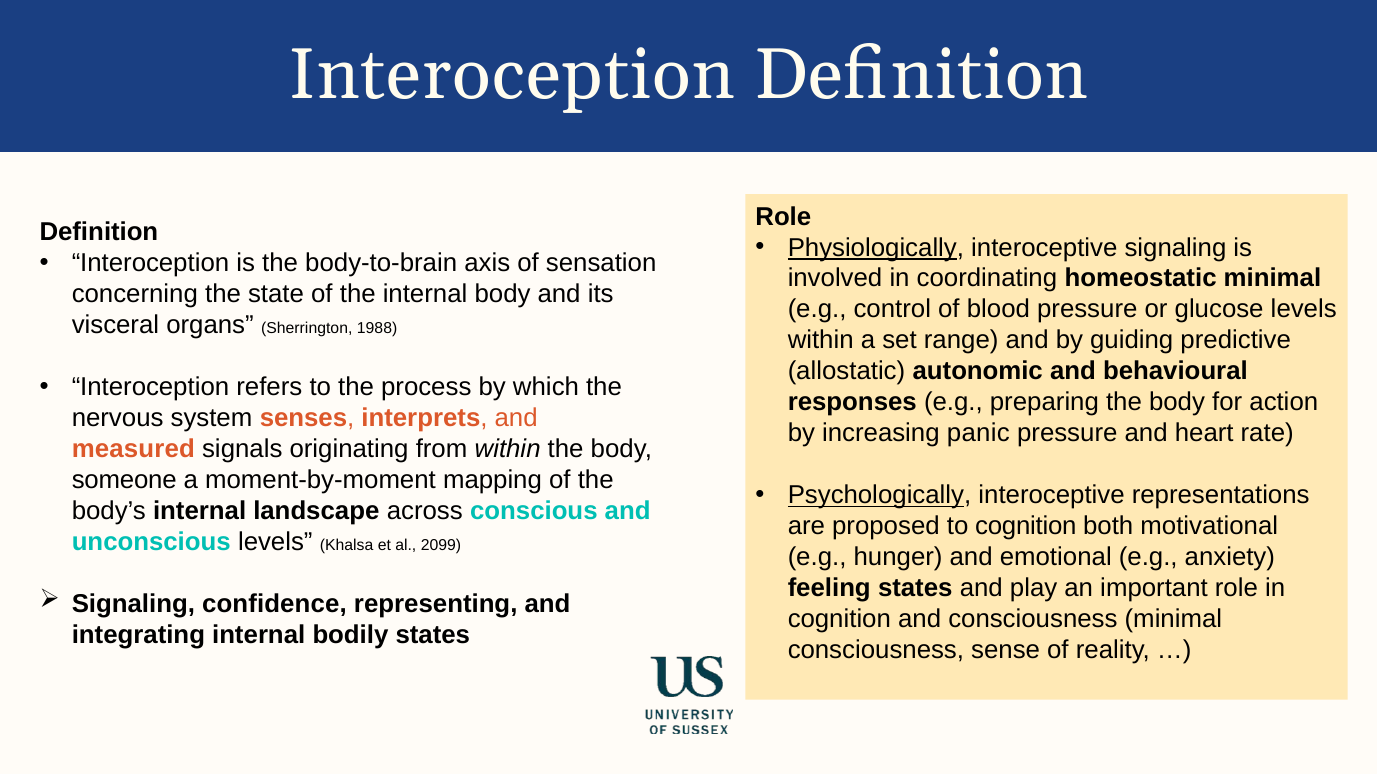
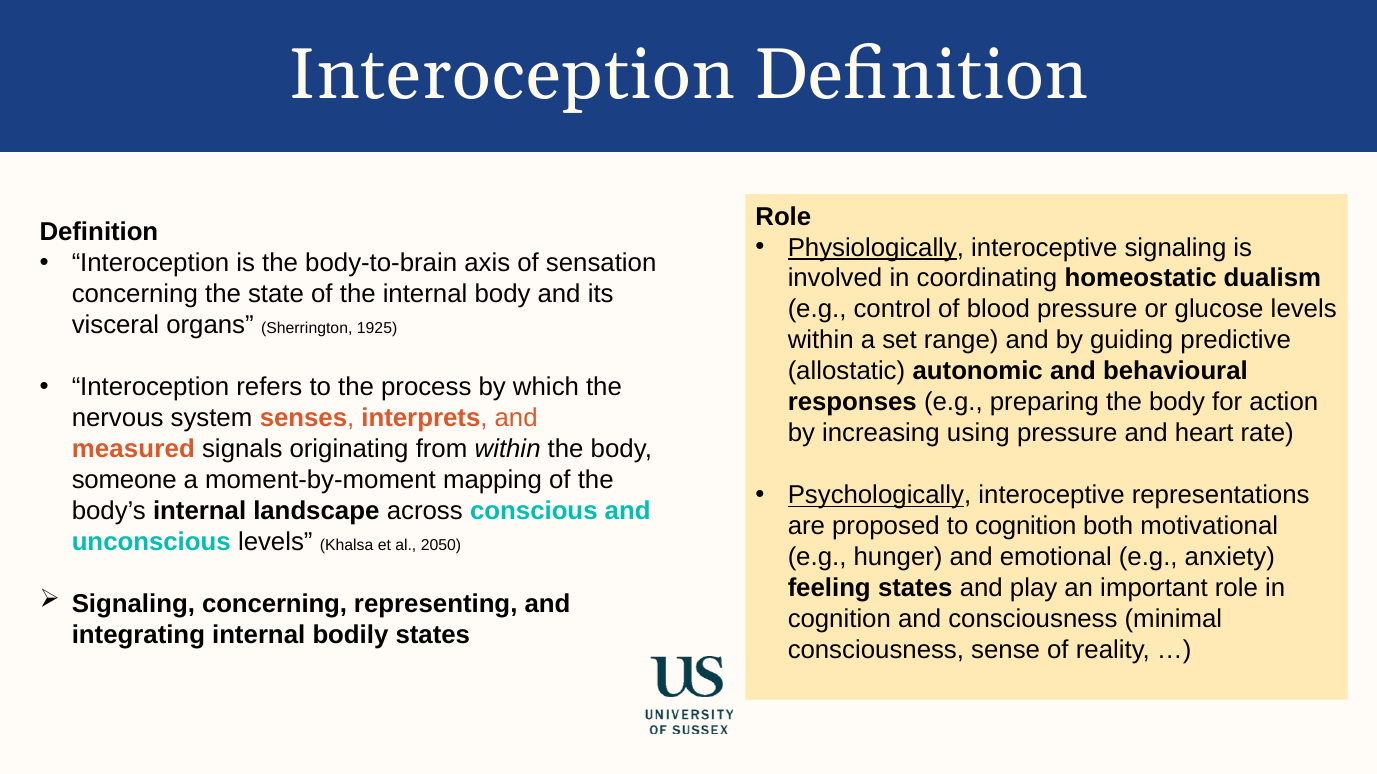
homeostatic minimal: minimal -> dualism
1988: 1988 -> 1925
panic: panic -> using
2099: 2099 -> 2050
Signaling confidence: confidence -> concerning
